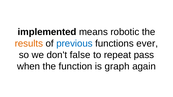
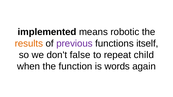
previous colour: blue -> purple
ever: ever -> itself
pass: pass -> child
graph: graph -> words
